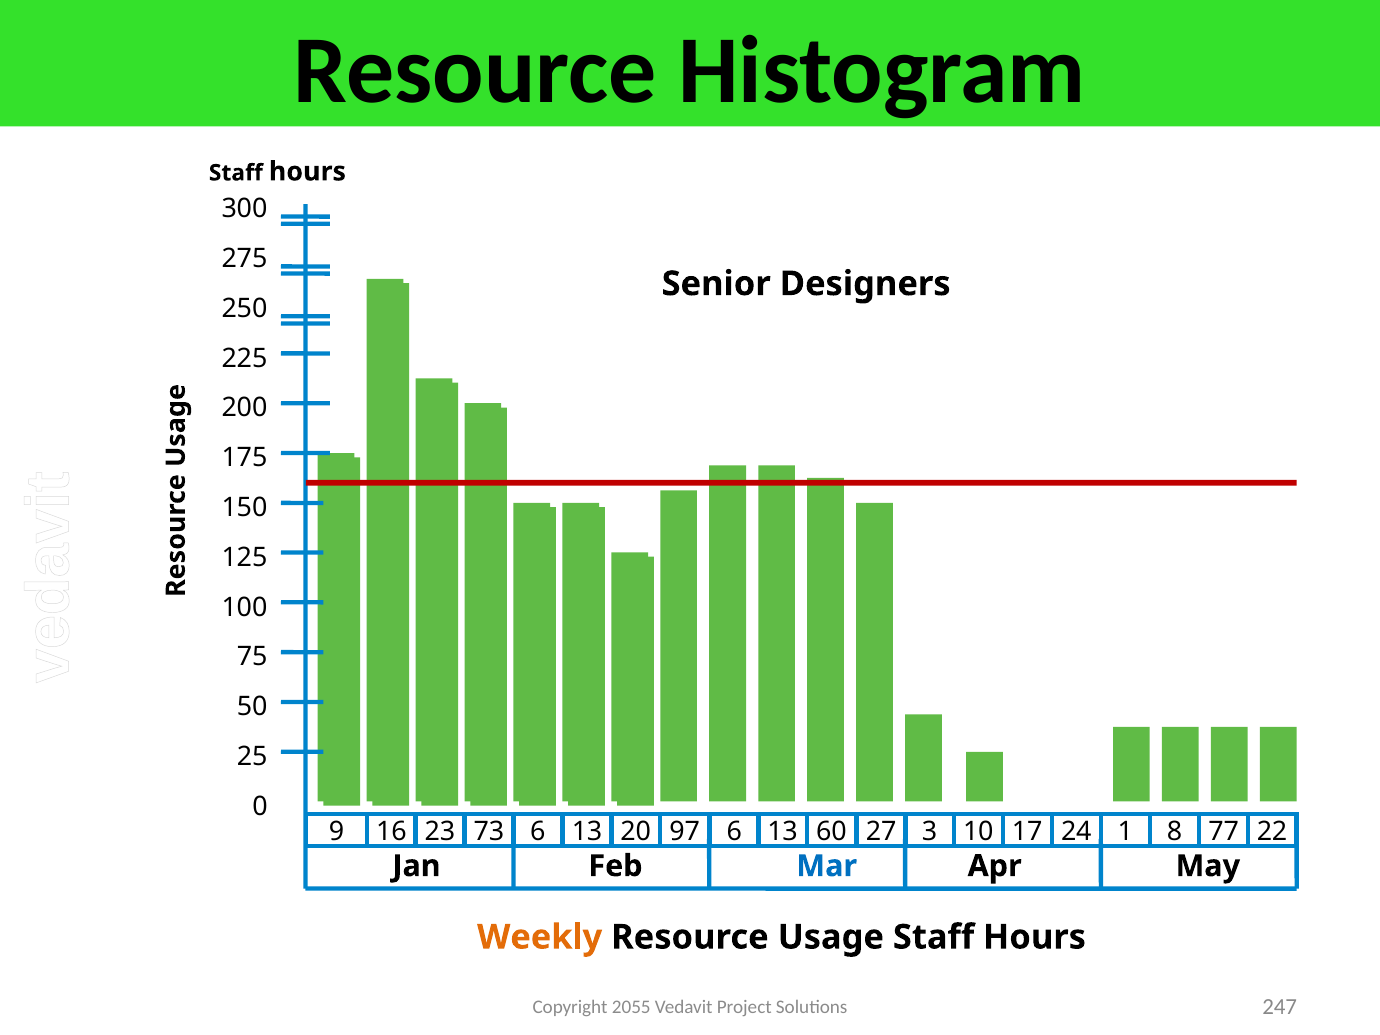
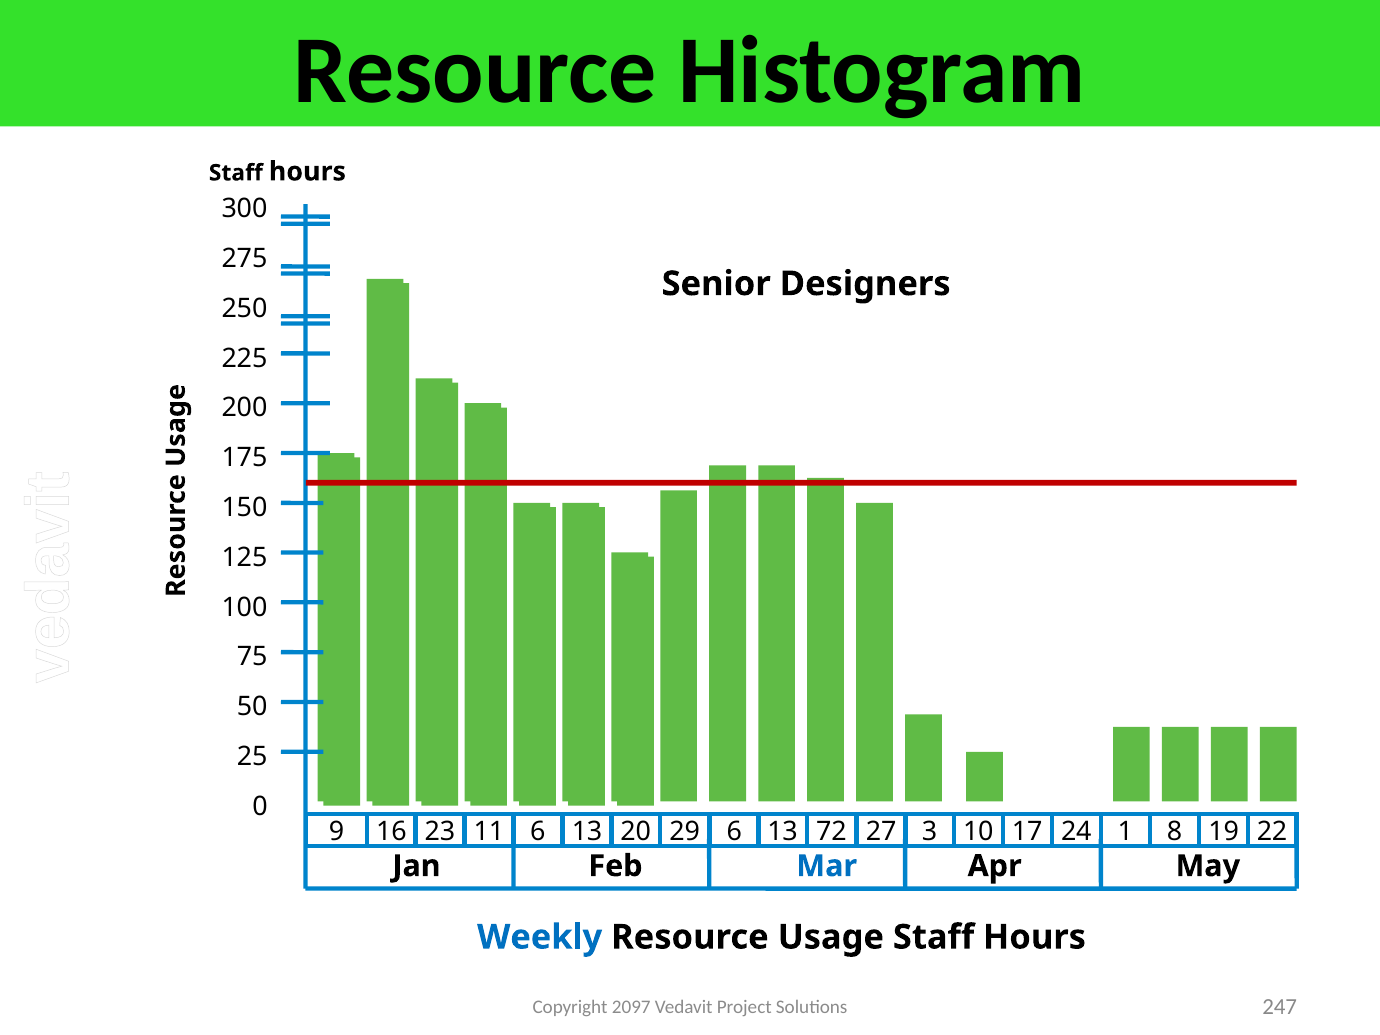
73: 73 -> 11
97: 97 -> 29
60: 60 -> 72
77: 77 -> 19
Weekly colour: orange -> blue
2055: 2055 -> 2097
